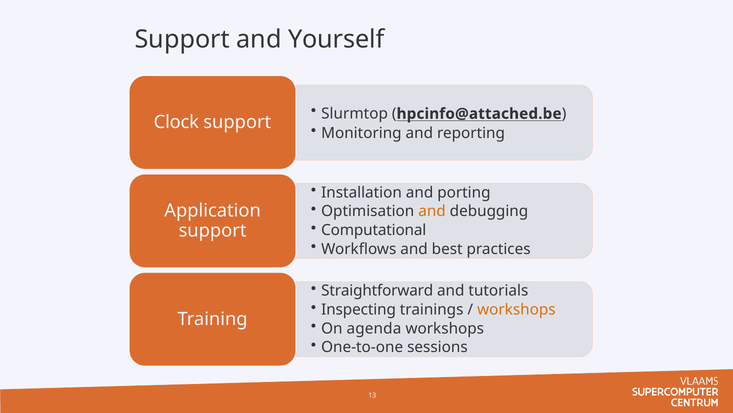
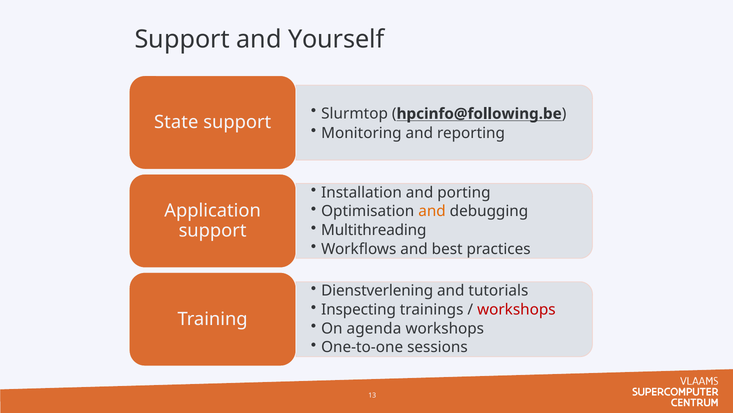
hpcinfo@attached.be: hpcinfo@attached.be -> hpcinfo@following.be
Clock: Clock -> State
Computational: Computational -> Multithreading
Straightforward: Straightforward -> Dienstverlening
workshops at (516, 309) colour: orange -> red
